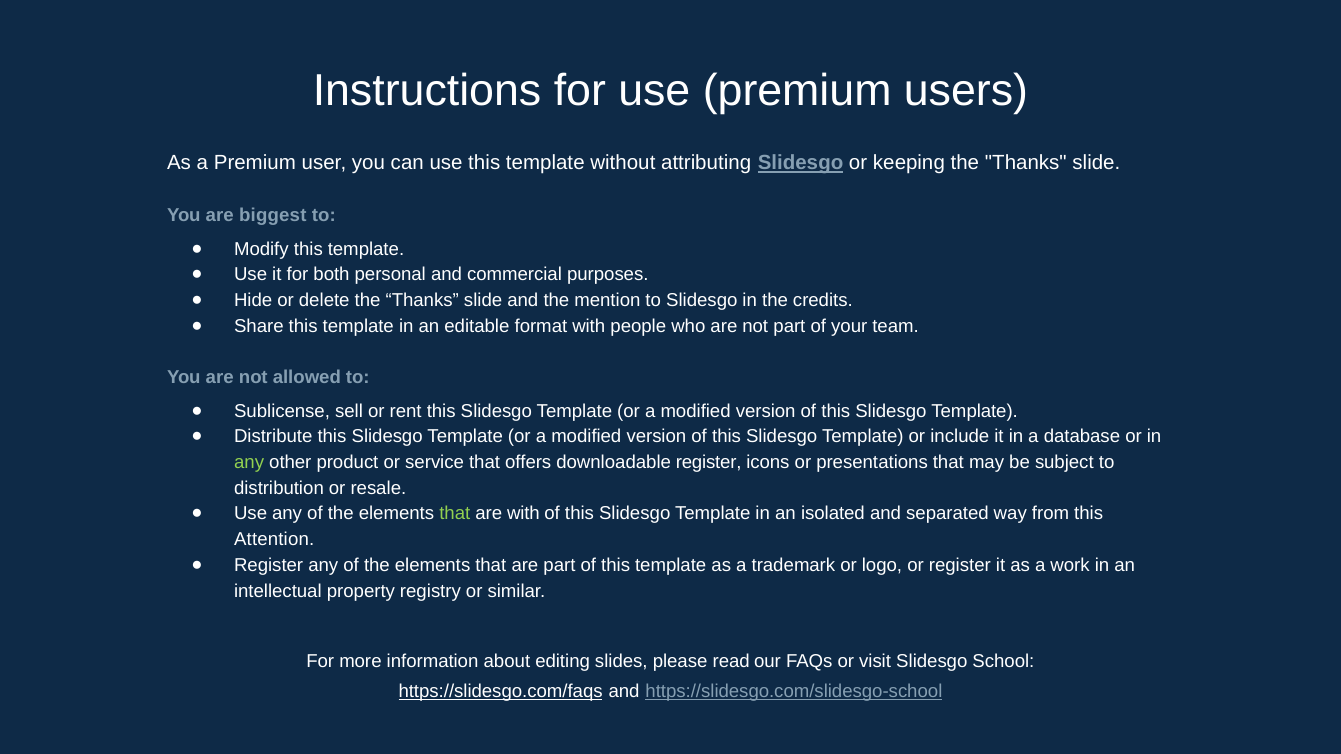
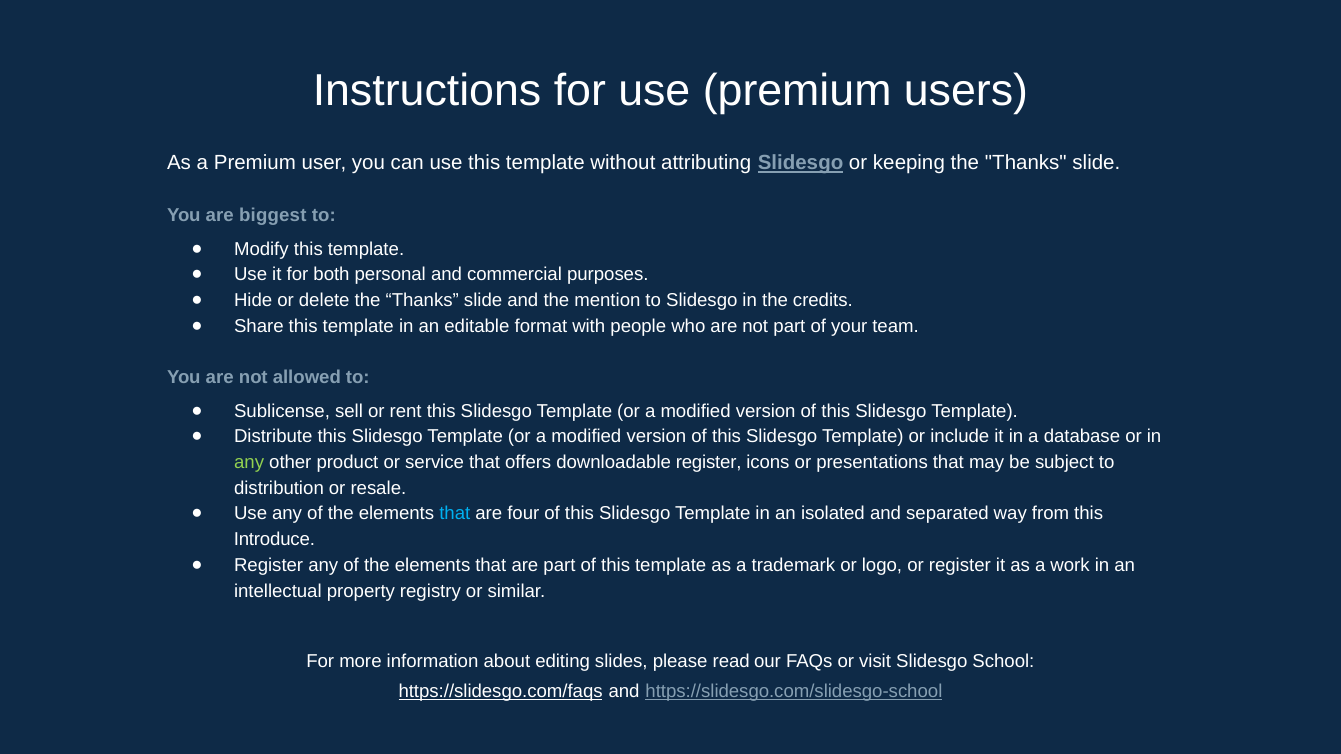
that at (455, 514) colour: light green -> light blue
are with: with -> four
Attention: Attention -> Introduce
